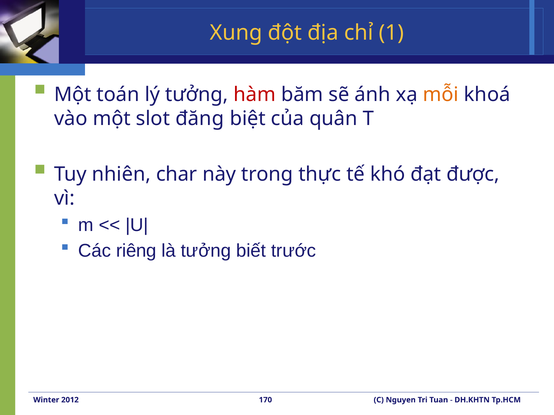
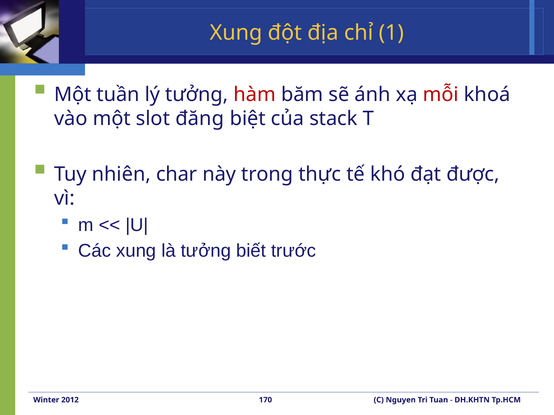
toán: toán -> tuần
mỗi colour: orange -> red
quân: quân -> stack
Các riêng: riêng -> xung
